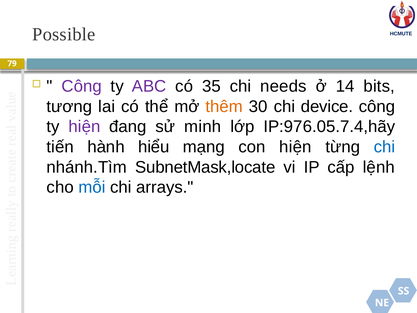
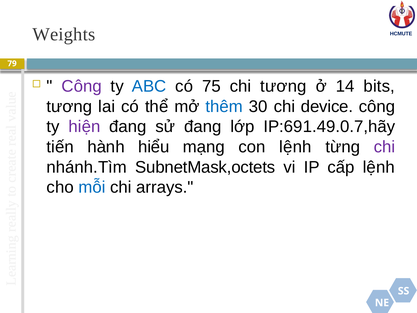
Possible: Possible -> Weights
ABC colour: purple -> blue
35: 35 -> 75
chi needs: needs -> tương
thêm colour: orange -> blue
sử minh: minh -> đang
IP:976.05.7.4,hãy: IP:976.05.7.4,hãy -> IP:691.49.0.7,hãy
con hiện: hiện -> lệnh
chi at (384, 147) colour: blue -> purple
SubnetMask,locate: SubnetMask,locate -> SubnetMask,octets
